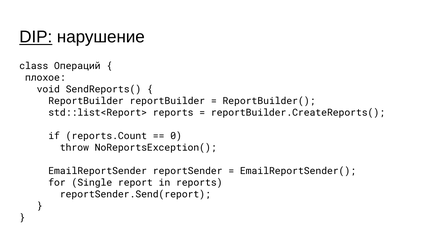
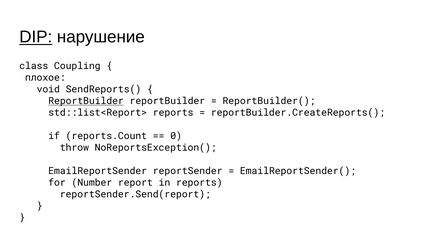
Операций: Операций -> Coupling
ReportBuilder at (86, 101) underline: none -> present
Single: Single -> Number
